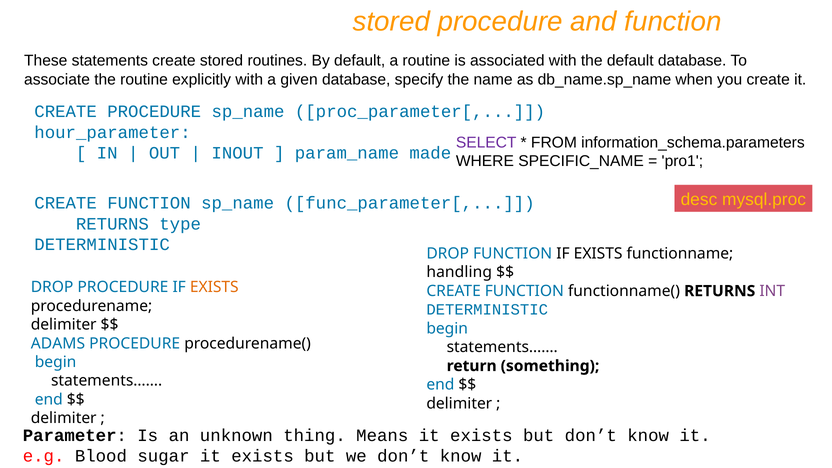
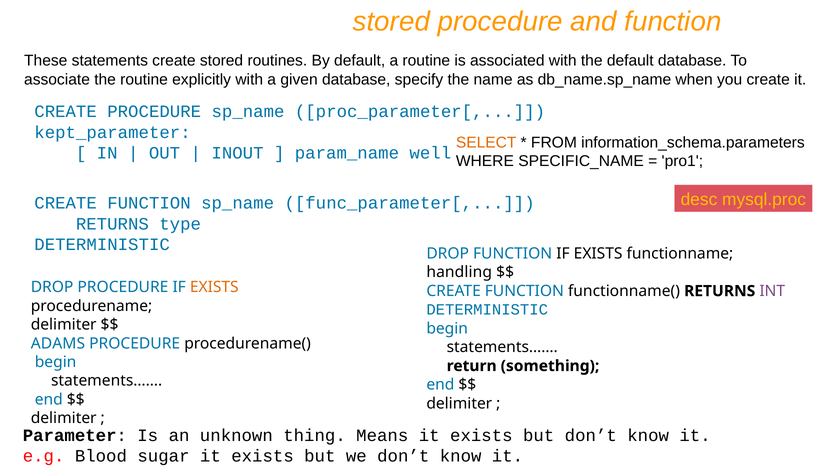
hour_parameter: hour_parameter -> kept_parameter
SELECT colour: purple -> orange
made: made -> well
